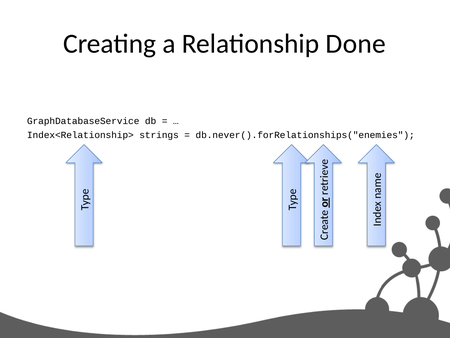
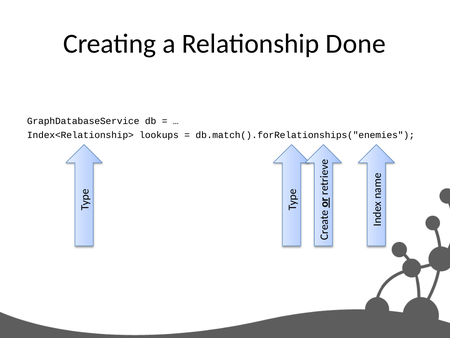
strings: strings -> lookups
db.never().forRelationships("enemies: db.never().forRelationships("enemies -> db.match().forRelationships("enemies
